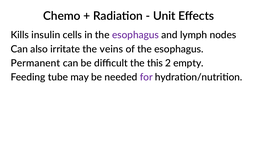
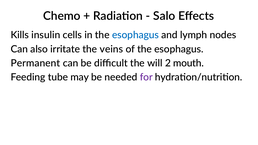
Unit: Unit -> Salo
esophagus at (135, 35) colour: purple -> blue
this: this -> will
empty: empty -> mouth
